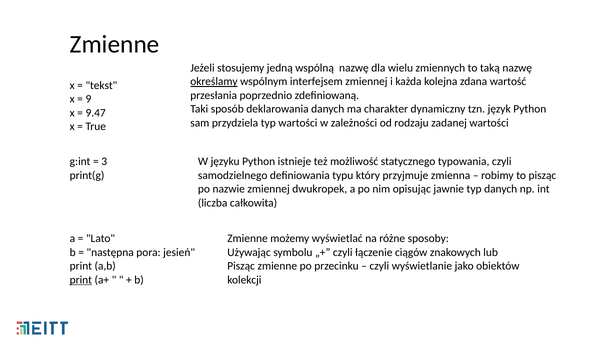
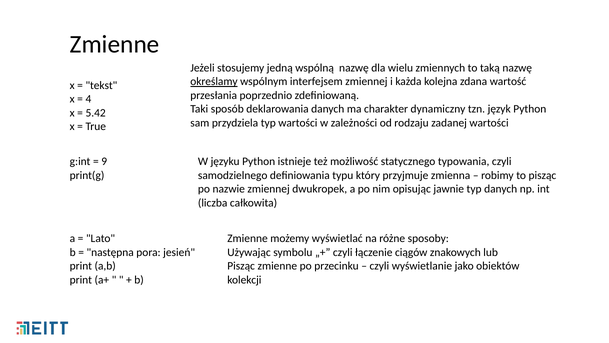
9: 9 -> 4
9.47: 9.47 -> 5.42
3: 3 -> 9
print at (81, 279) underline: present -> none
